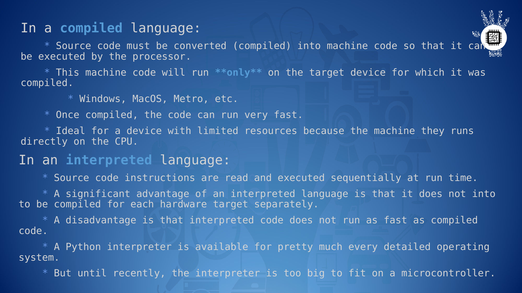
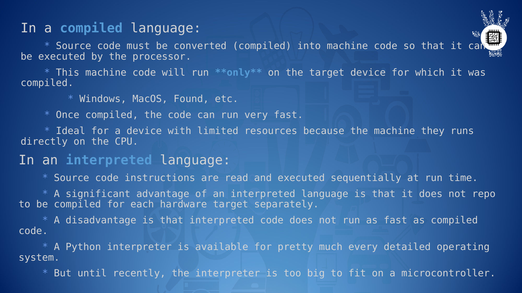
Metro: Metro -> Found
not into: into -> repo
